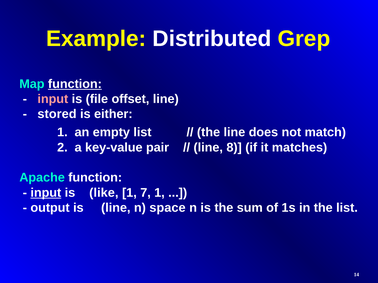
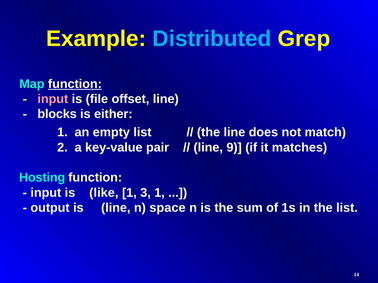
Distributed colour: white -> light blue
stored: stored -> blocks
8: 8 -> 9
Apache: Apache -> Hosting
input at (46, 193) underline: present -> none
7: 7 -> 3
